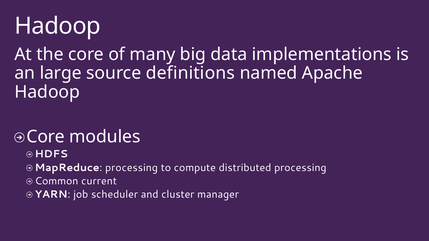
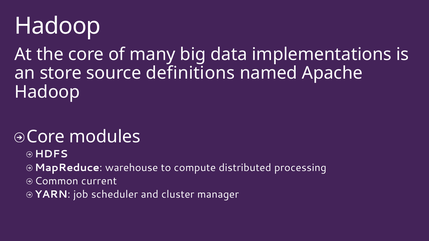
large: large -> store
MapReduce processing: processing -> warehouse
